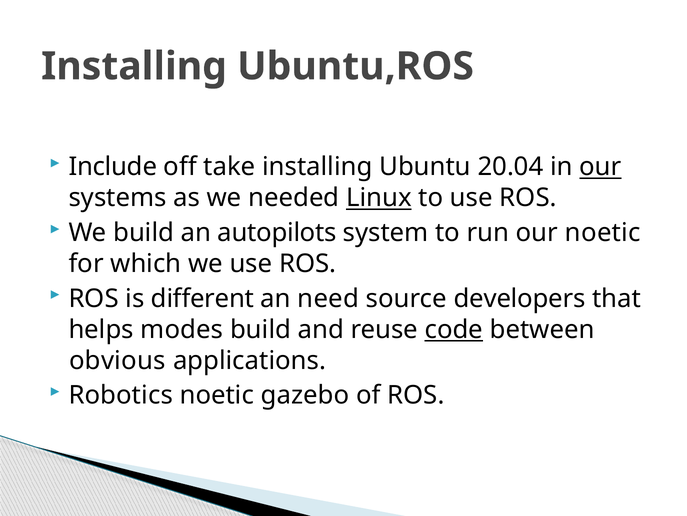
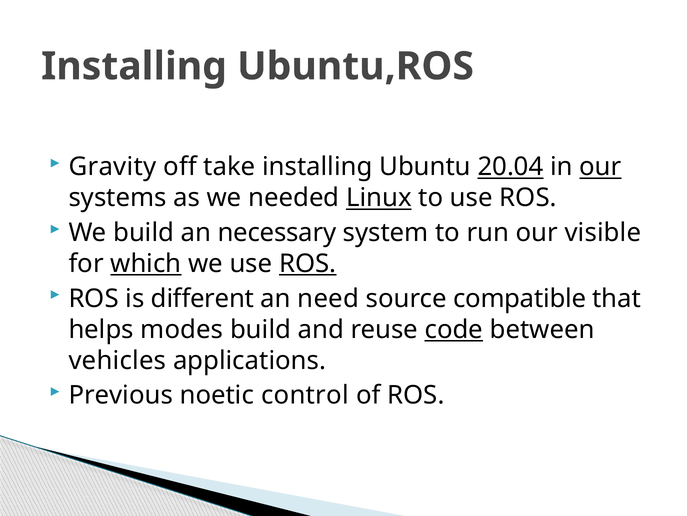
Include: Include -> Gravity
20.04 underline: none -> present
autopilots: autopilots -> necessary
our noetic: noetic -> visible
which underline: none -> present
ROS at (308, 263) underline: none -> present
developers: developers -> compatible
obvious: obvious -> vehicles
Robotics: Robotics -> Previous
gazebo: gazebo -> control
